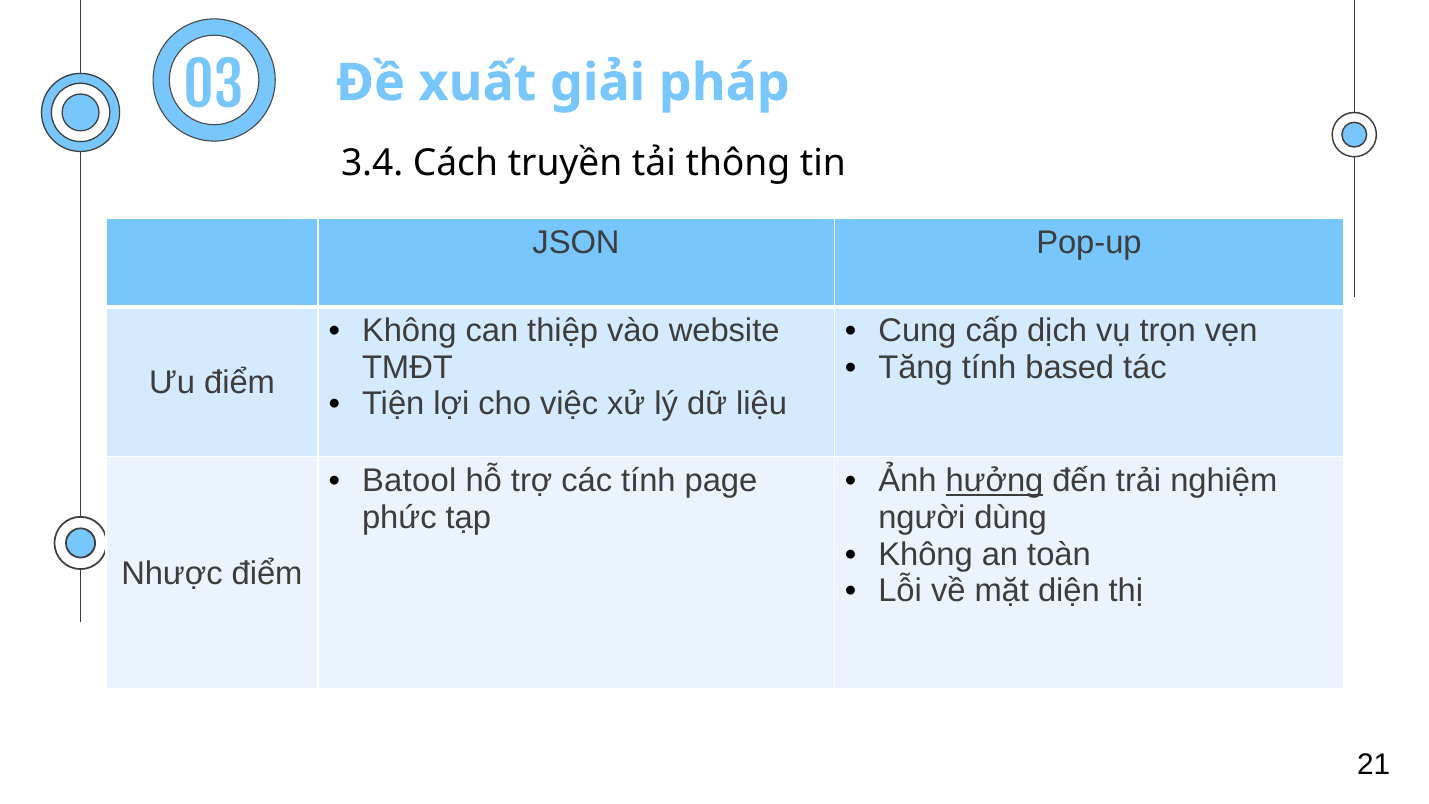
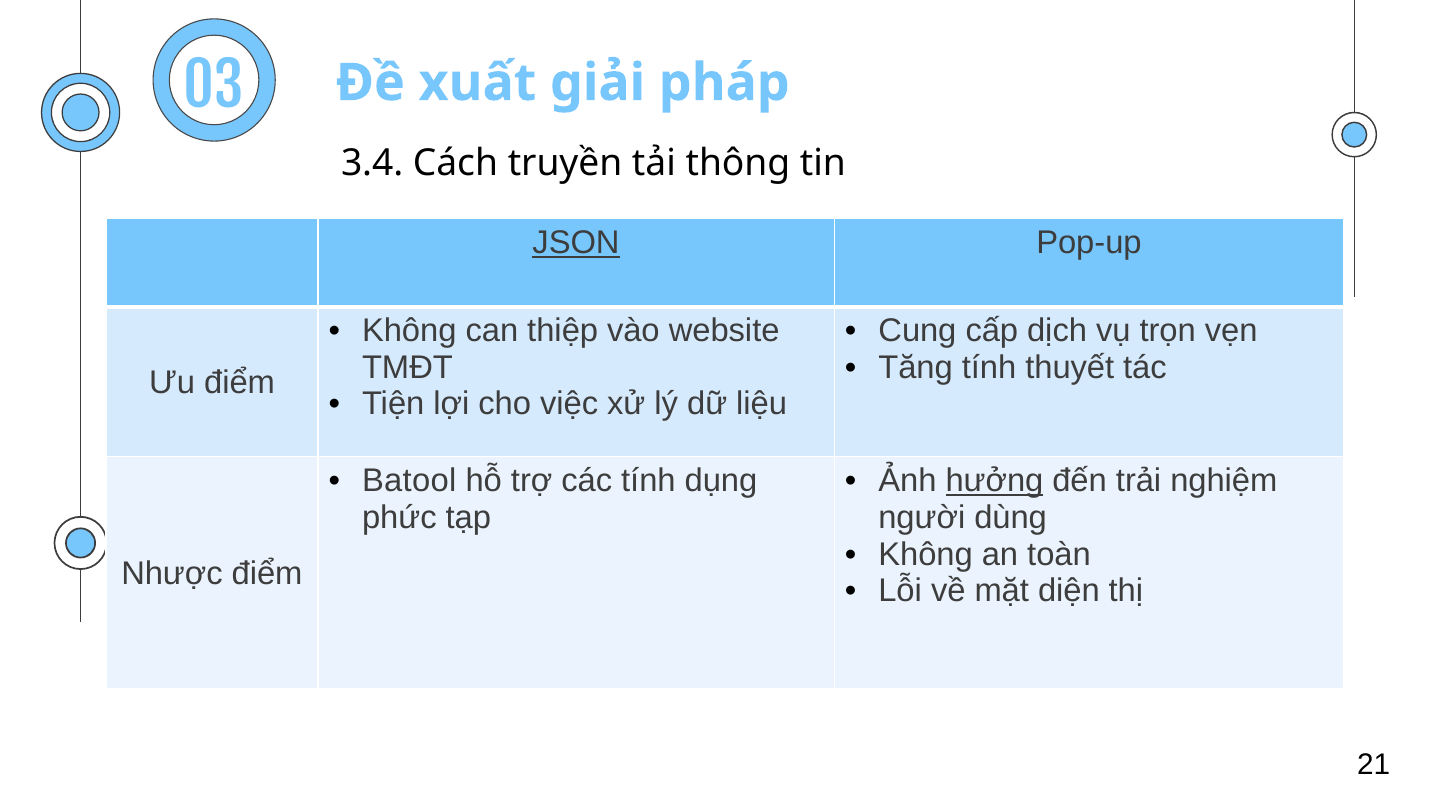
JSON underline: none -> present
based: based -> thuyết
page: page -> dụng
